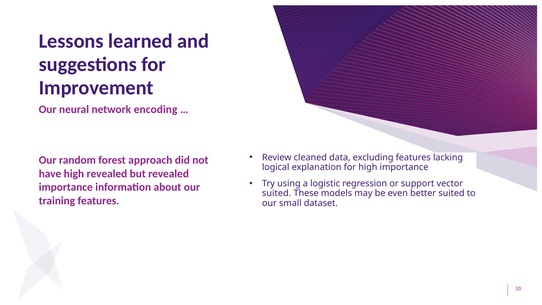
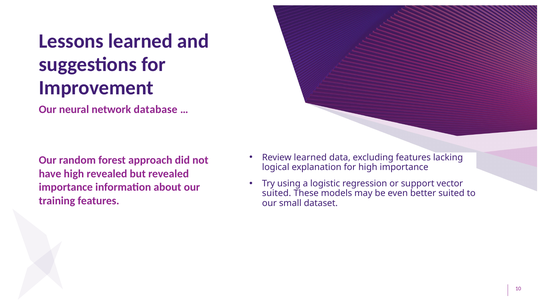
encoding: encoding -> database
Review cleaned: cleaned -> learned
